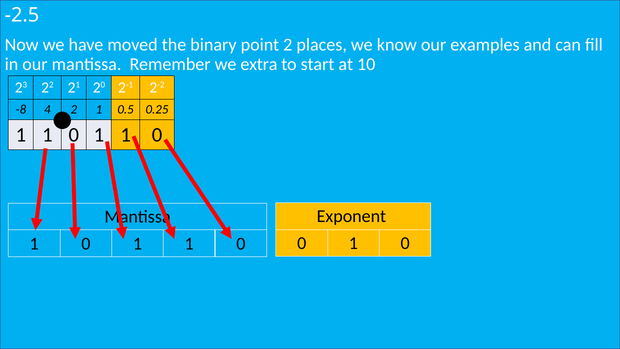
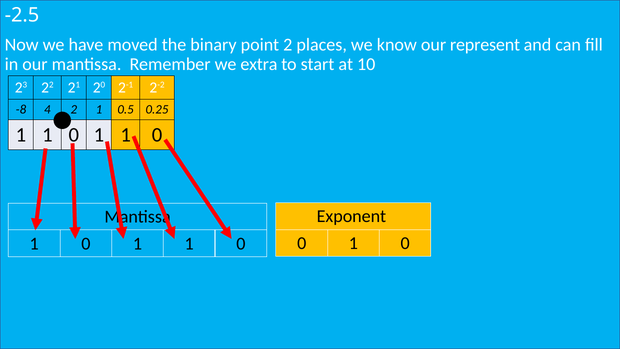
examples: examples -> represent
